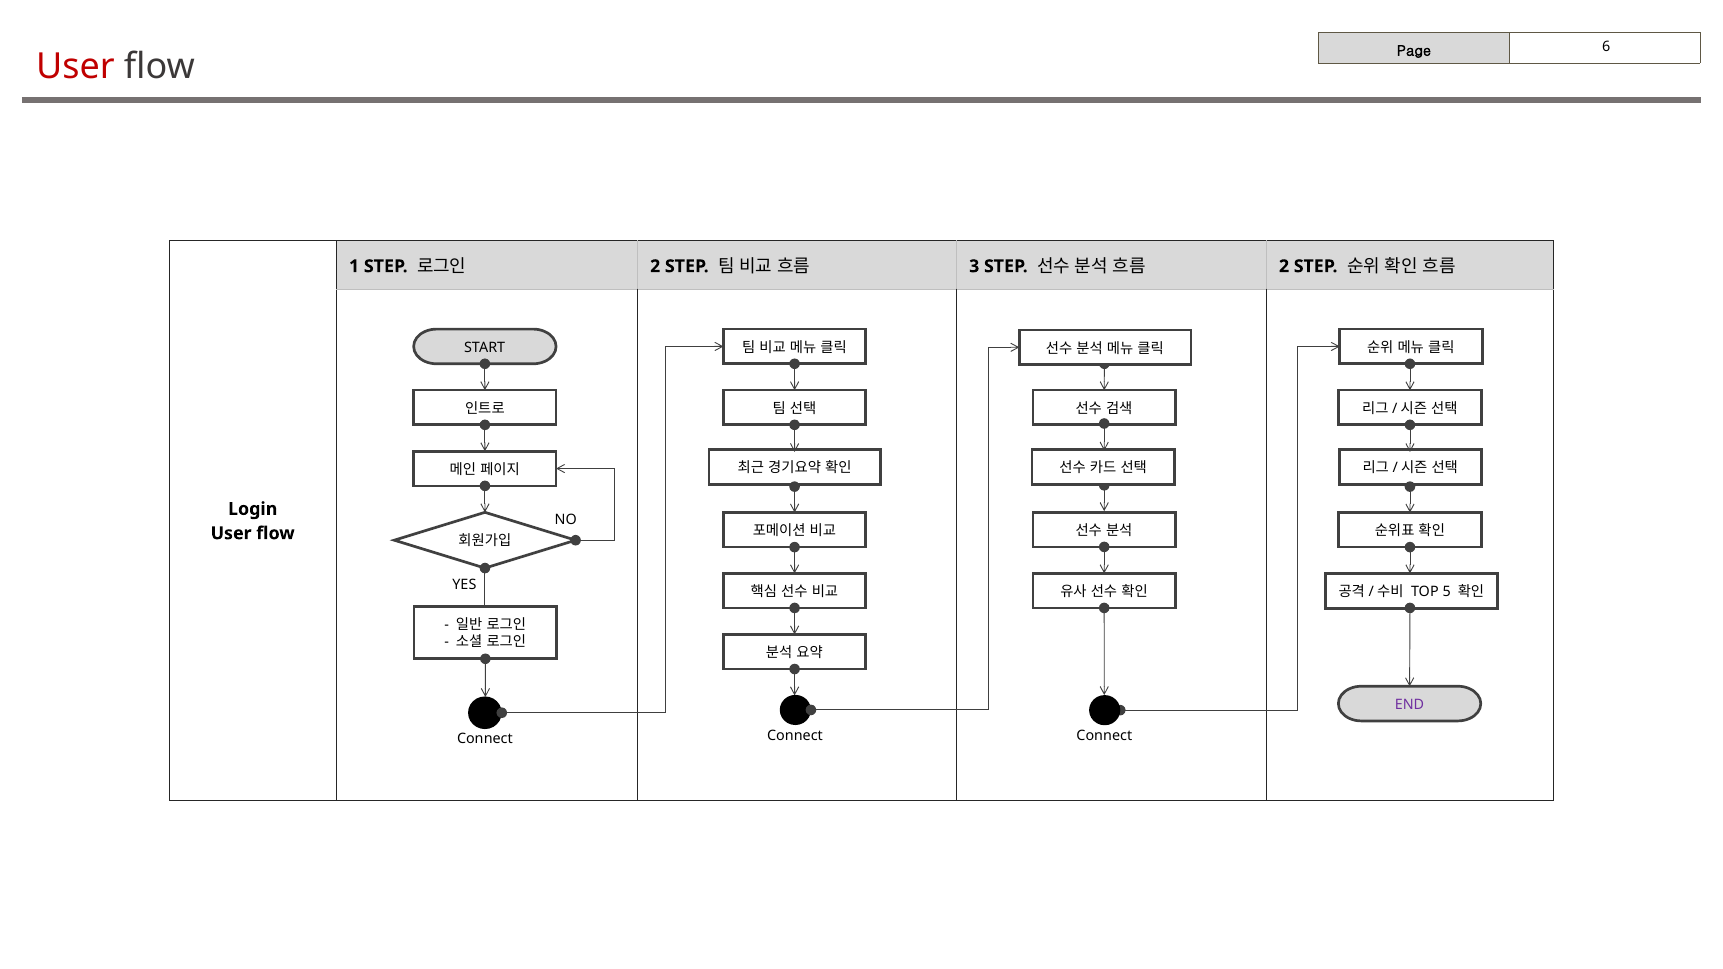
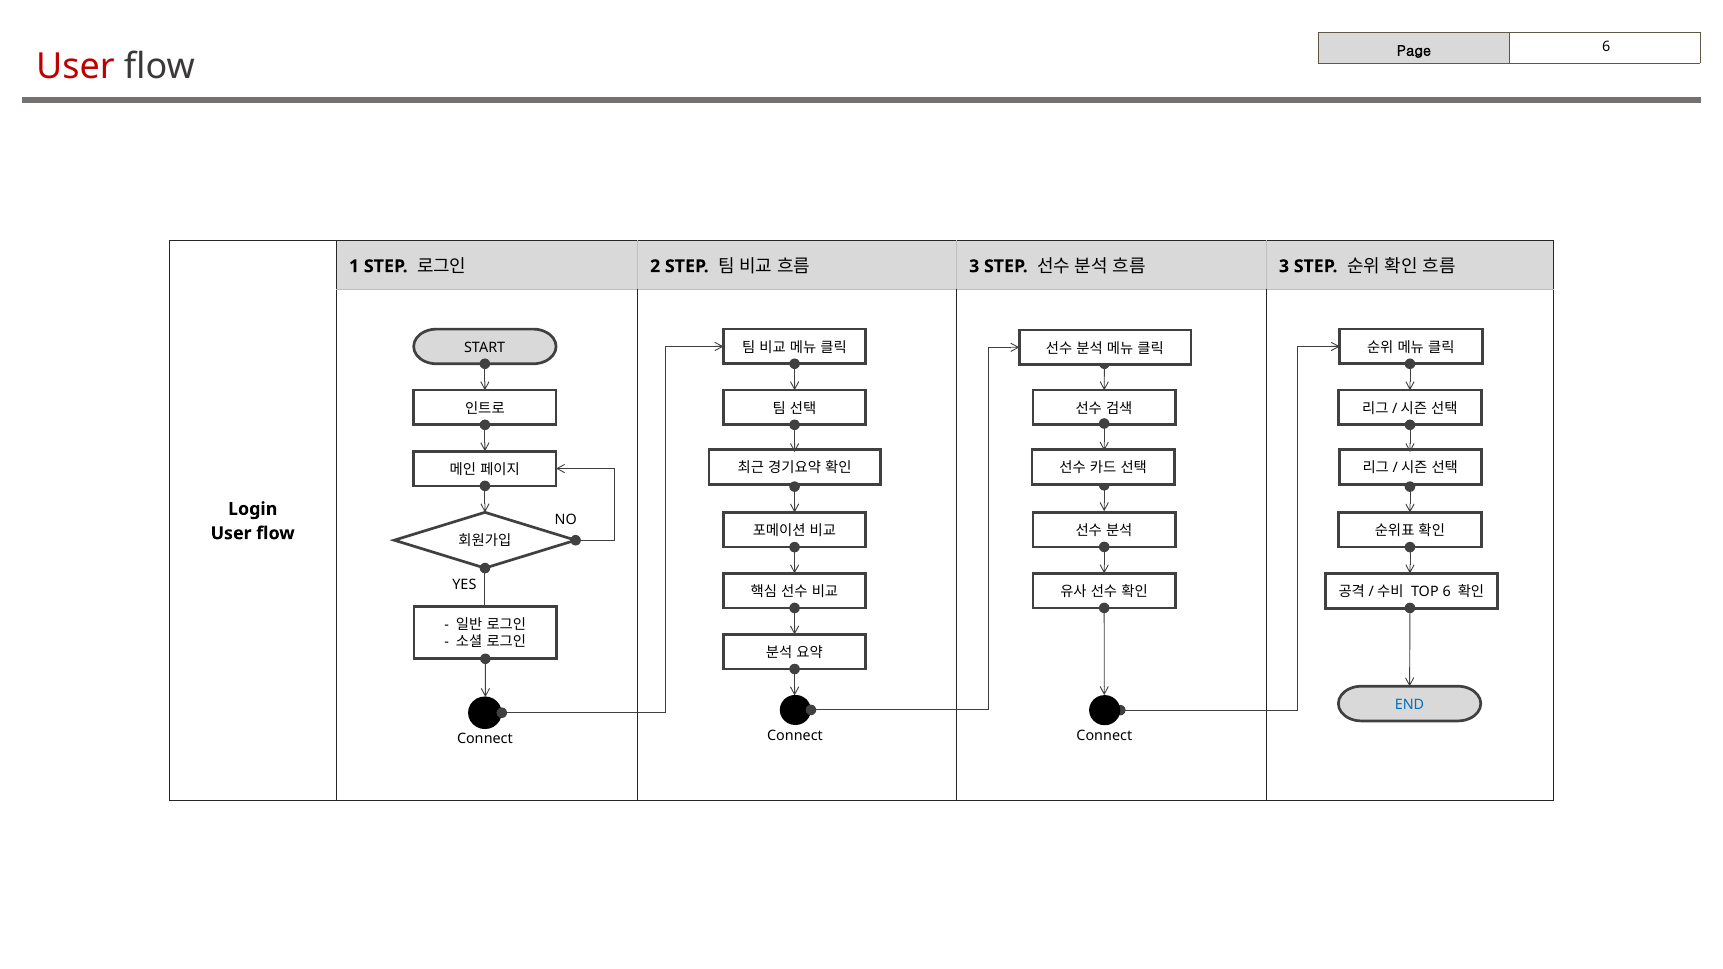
2 at (1284, 266): 2 -> 3
TOP 5: 5 -> 6
END colour: purple -> blue
